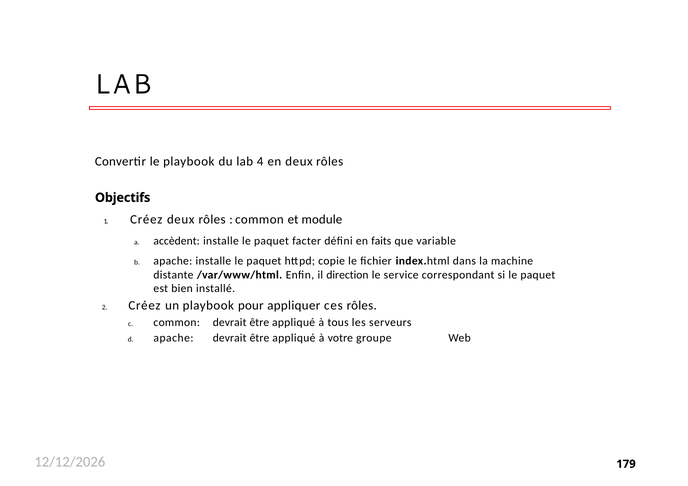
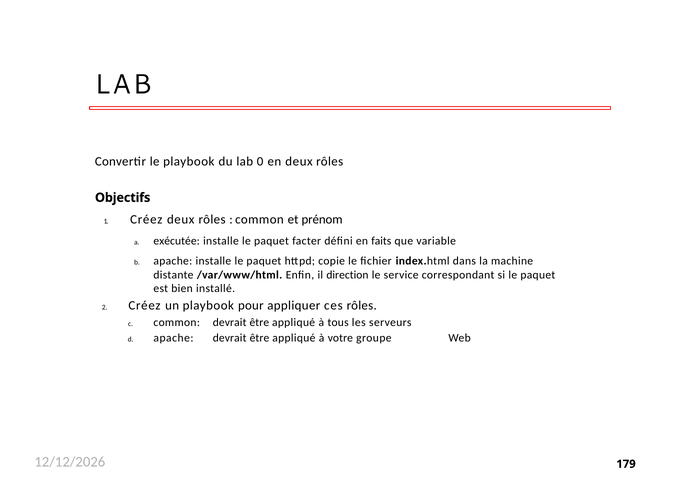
4: 4 -> 0
module: module -> prénom
accèdent: accèdent -> exécutée
